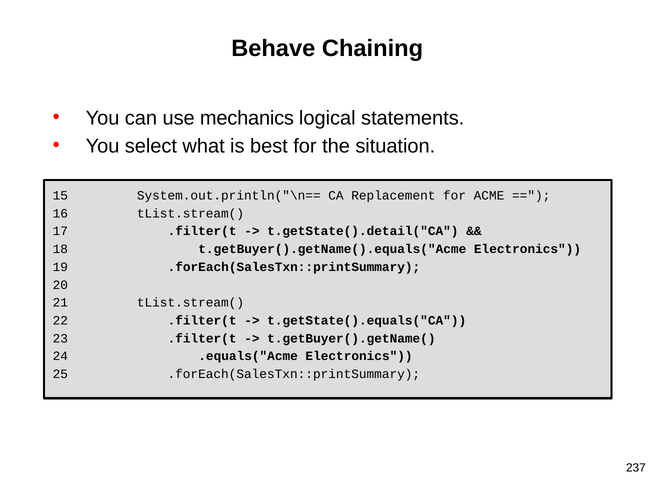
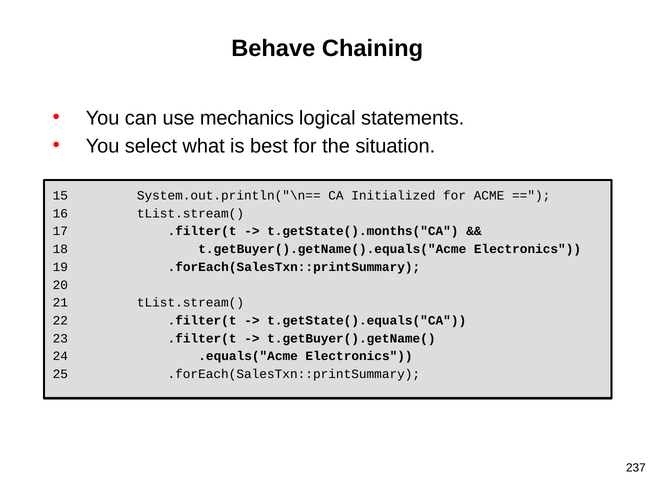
Replacement: Replacement -> Initialized
t.getState().detail("CA: t.getState().detail("CA -> t.getState().months("CA
